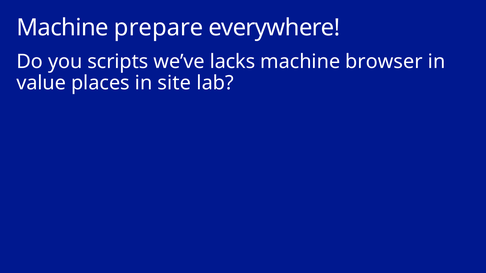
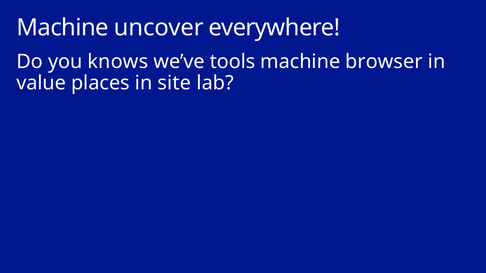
prepare: prepare -> uncover
scripts: scripts -> knows
lacks: lacks -> tools
